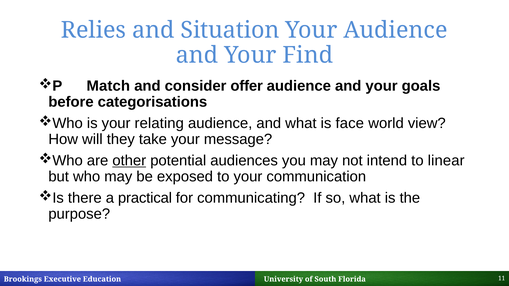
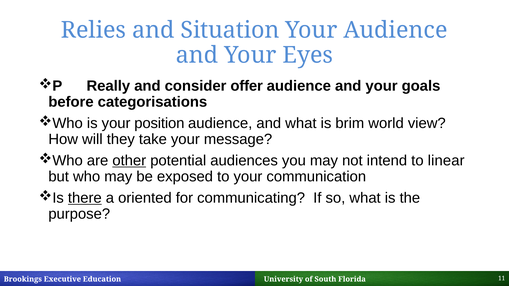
Find: Find -> Eyes
Match: Match -> Really
relating: relating -> position
face: face -> brim
there underline: none -> present
practical: practical -> oriented
